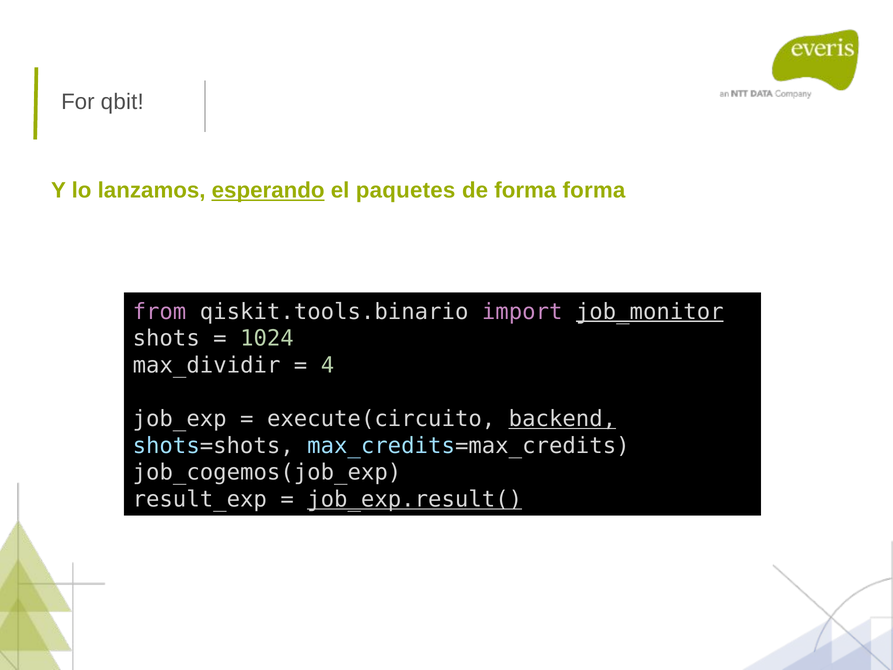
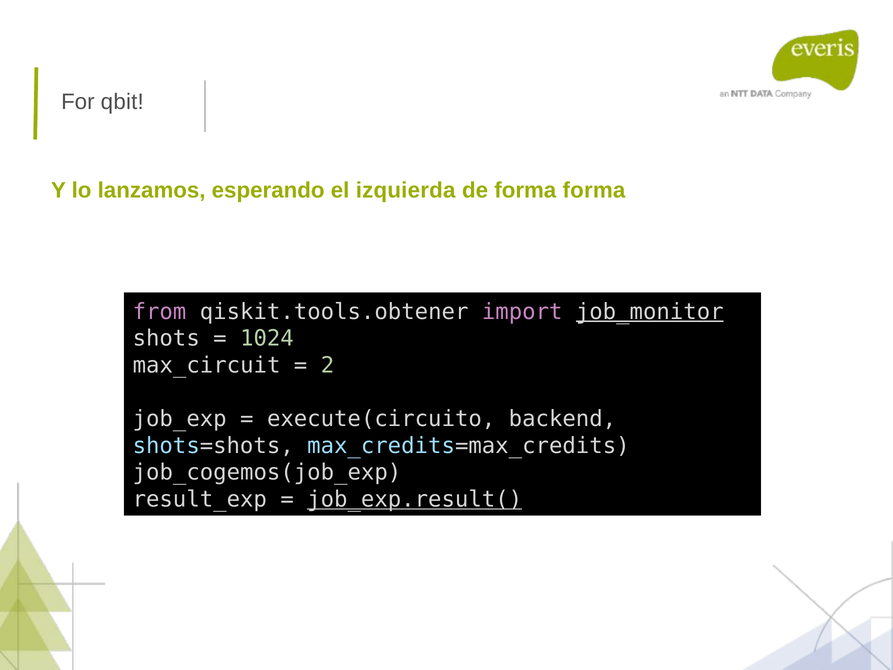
esperando underline: present -> none
paquetes: paquetes -> izquierda
qiskit.tools.binario: qiskit.tools.binario -> qiskit.tools.obtener
max_dividir: max_dividir -> max_circuit
4: 4 -> 2
backend underline: present -> none
